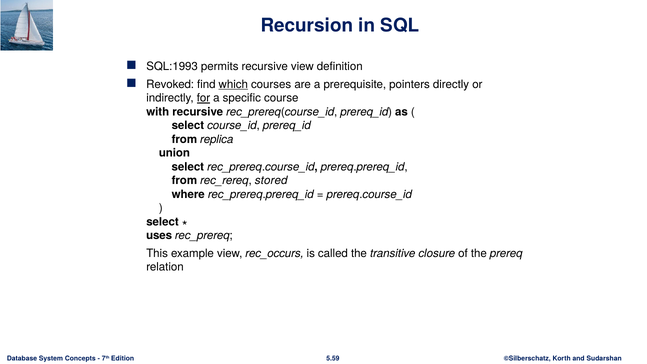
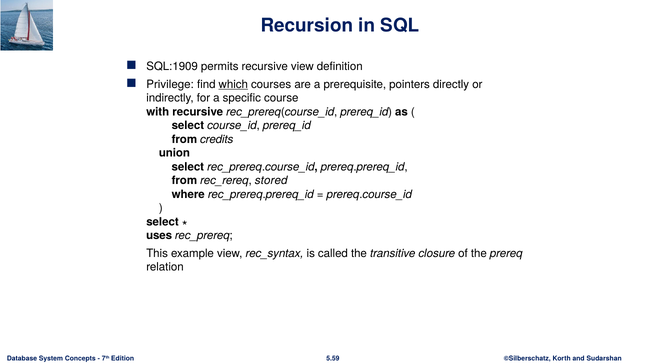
SQL:1993: SQL:1993 -> SQL:1909
Revoked: Revoked -> Privilege
for underline: present -> none
replica: replica -> credits
rec_occurs: rec_occurs -> rec_syntax
